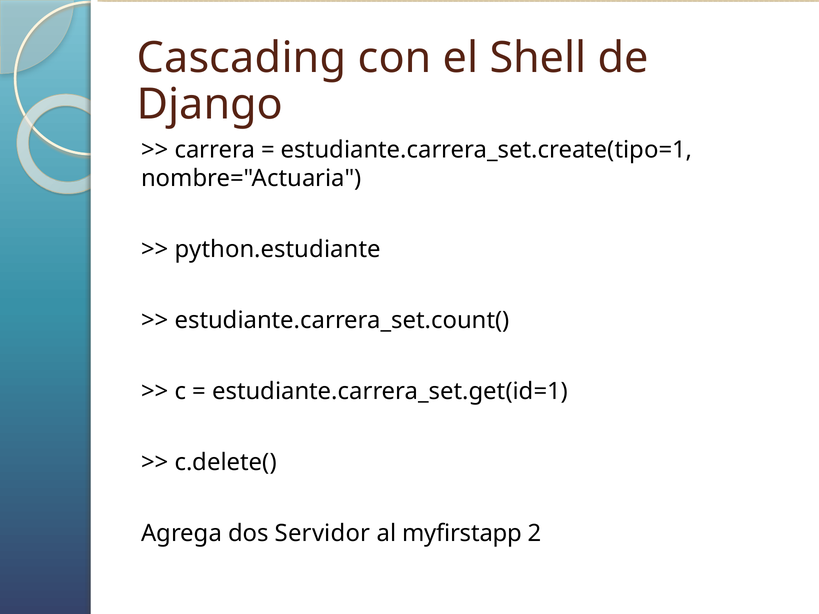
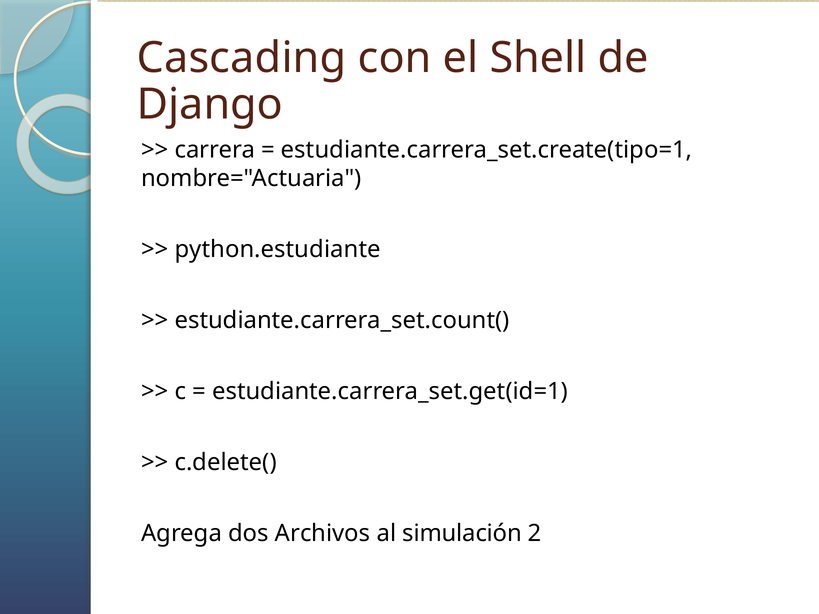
Servidor: Servidor -> Archivos
myfirstapp: myfirstapp -> simulación
